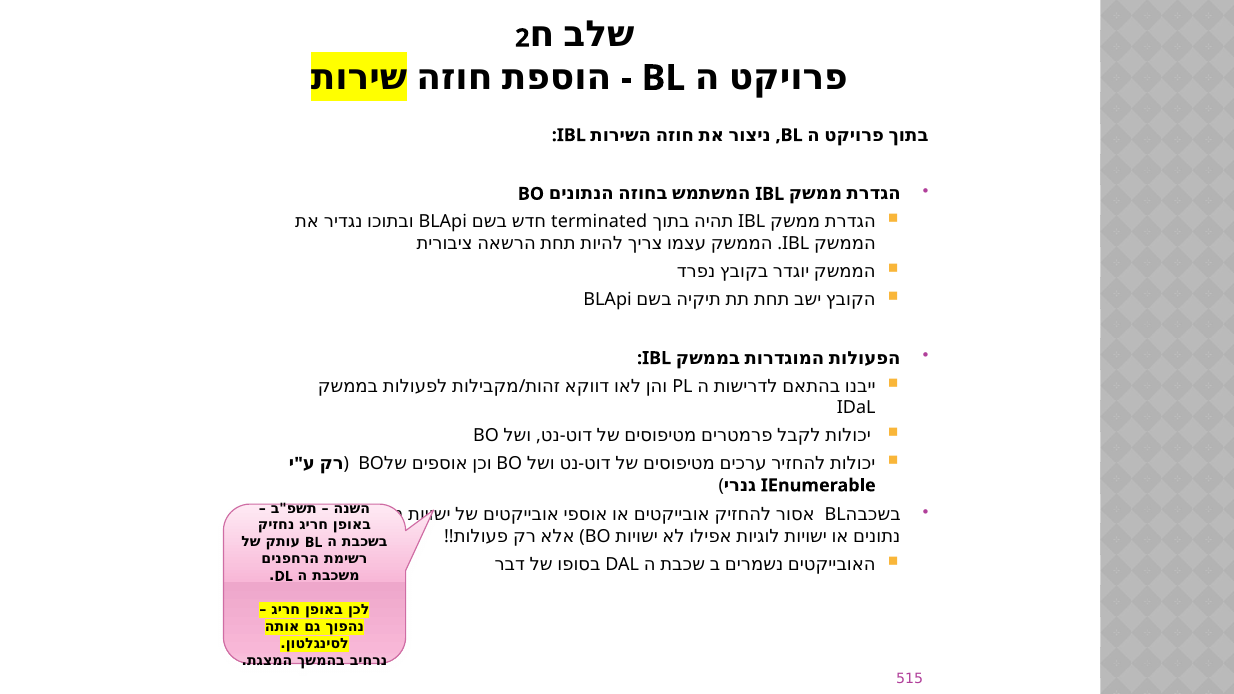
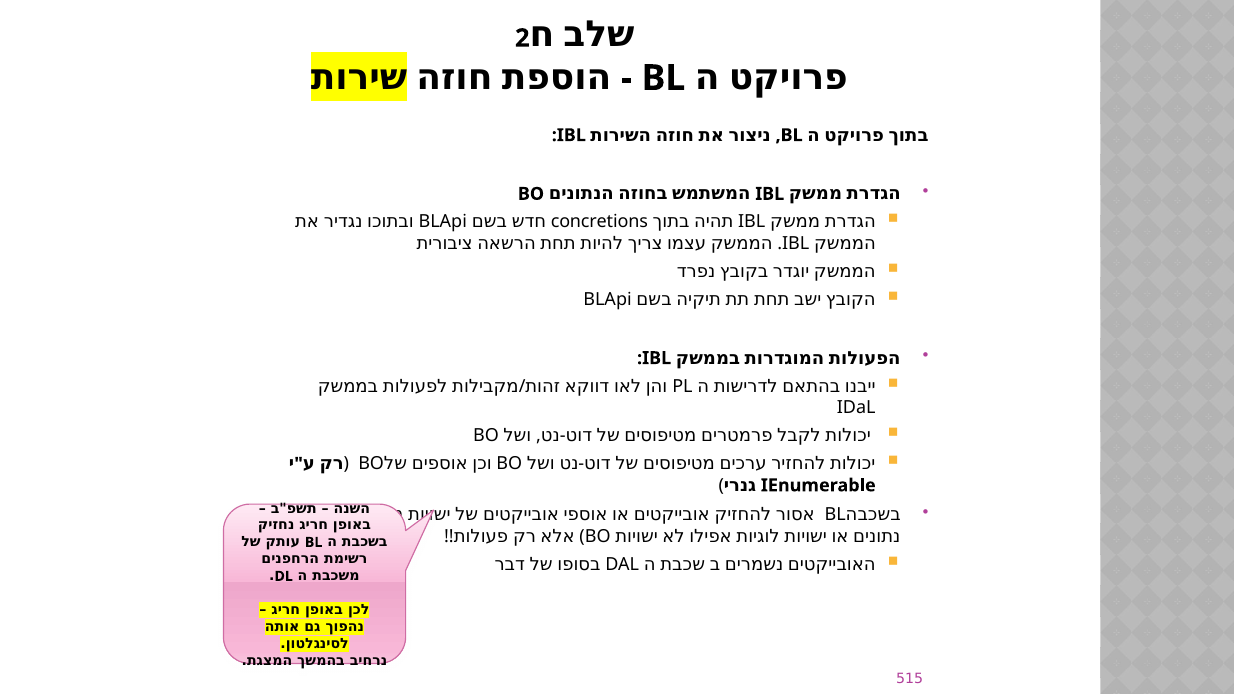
terminated: terminated -> concretions
